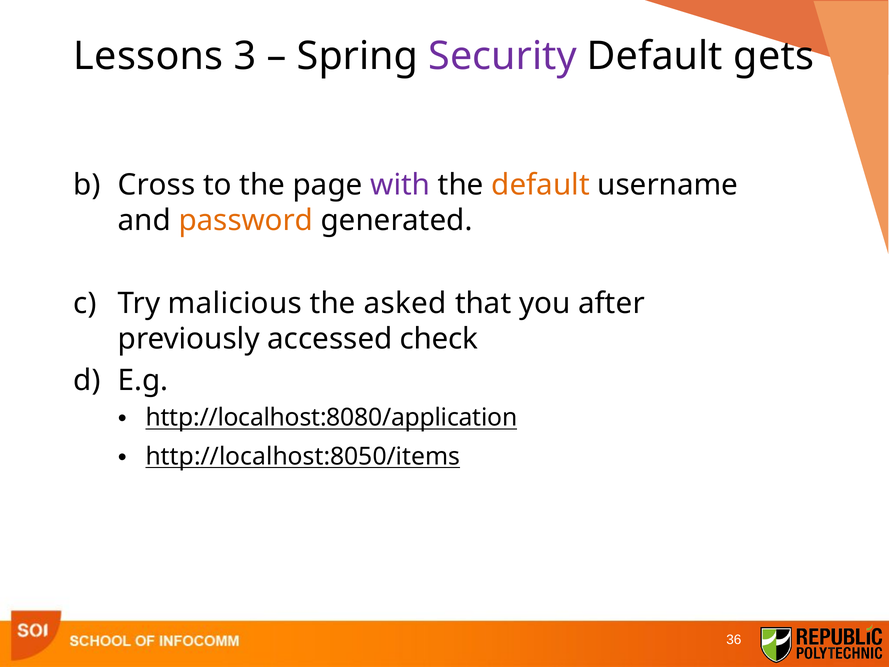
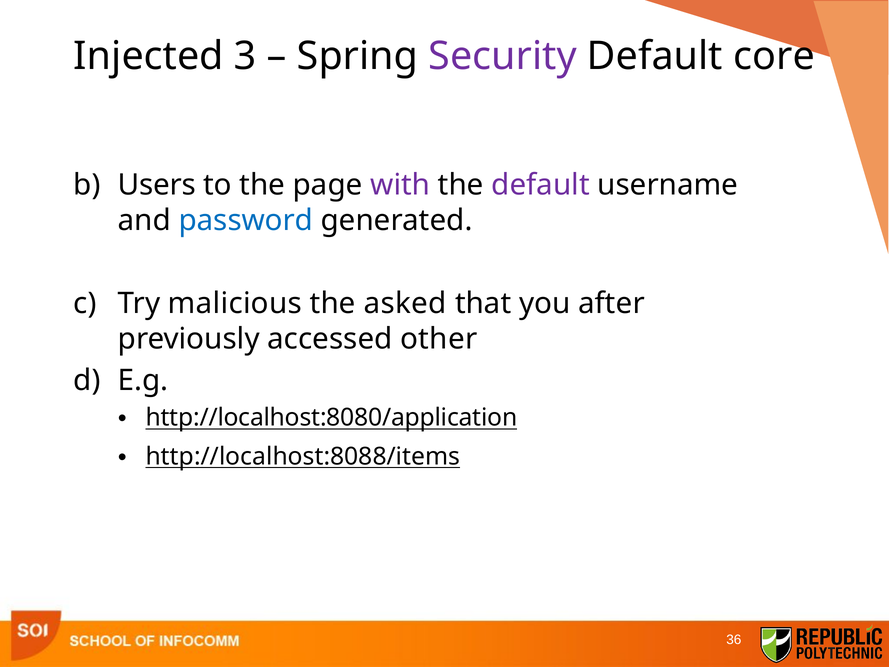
Lessons: Lessons -> Injected
gets: gets -> core
Cross: Cross -> Users
default at (541, 185) colour: orange -> purple
password colour: orange -> blue
check: check -> other
http://localhost:8050/items: http://localhost:8050/items -> http://localhost:8088/items
